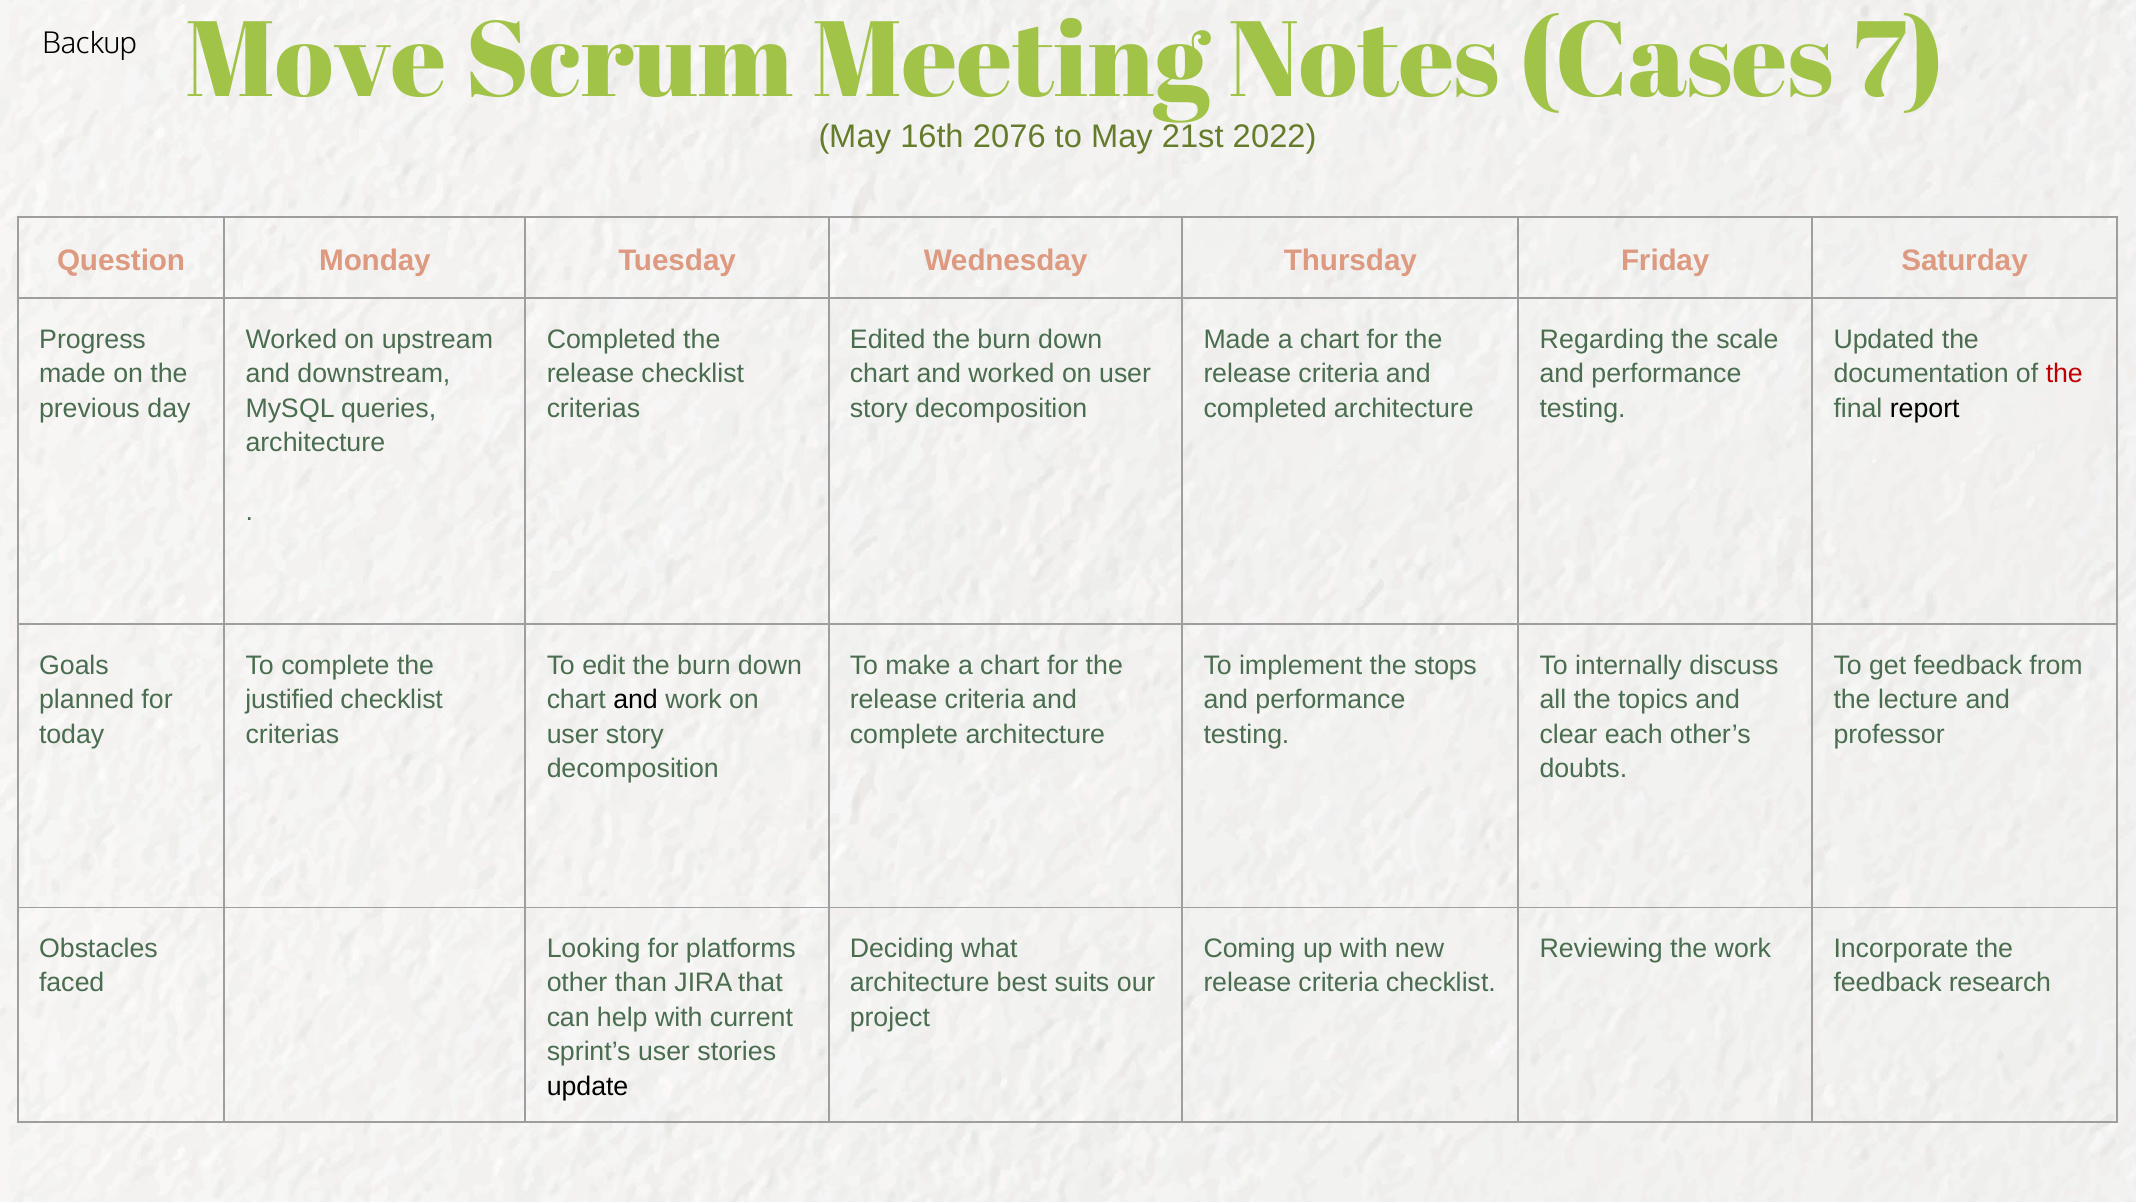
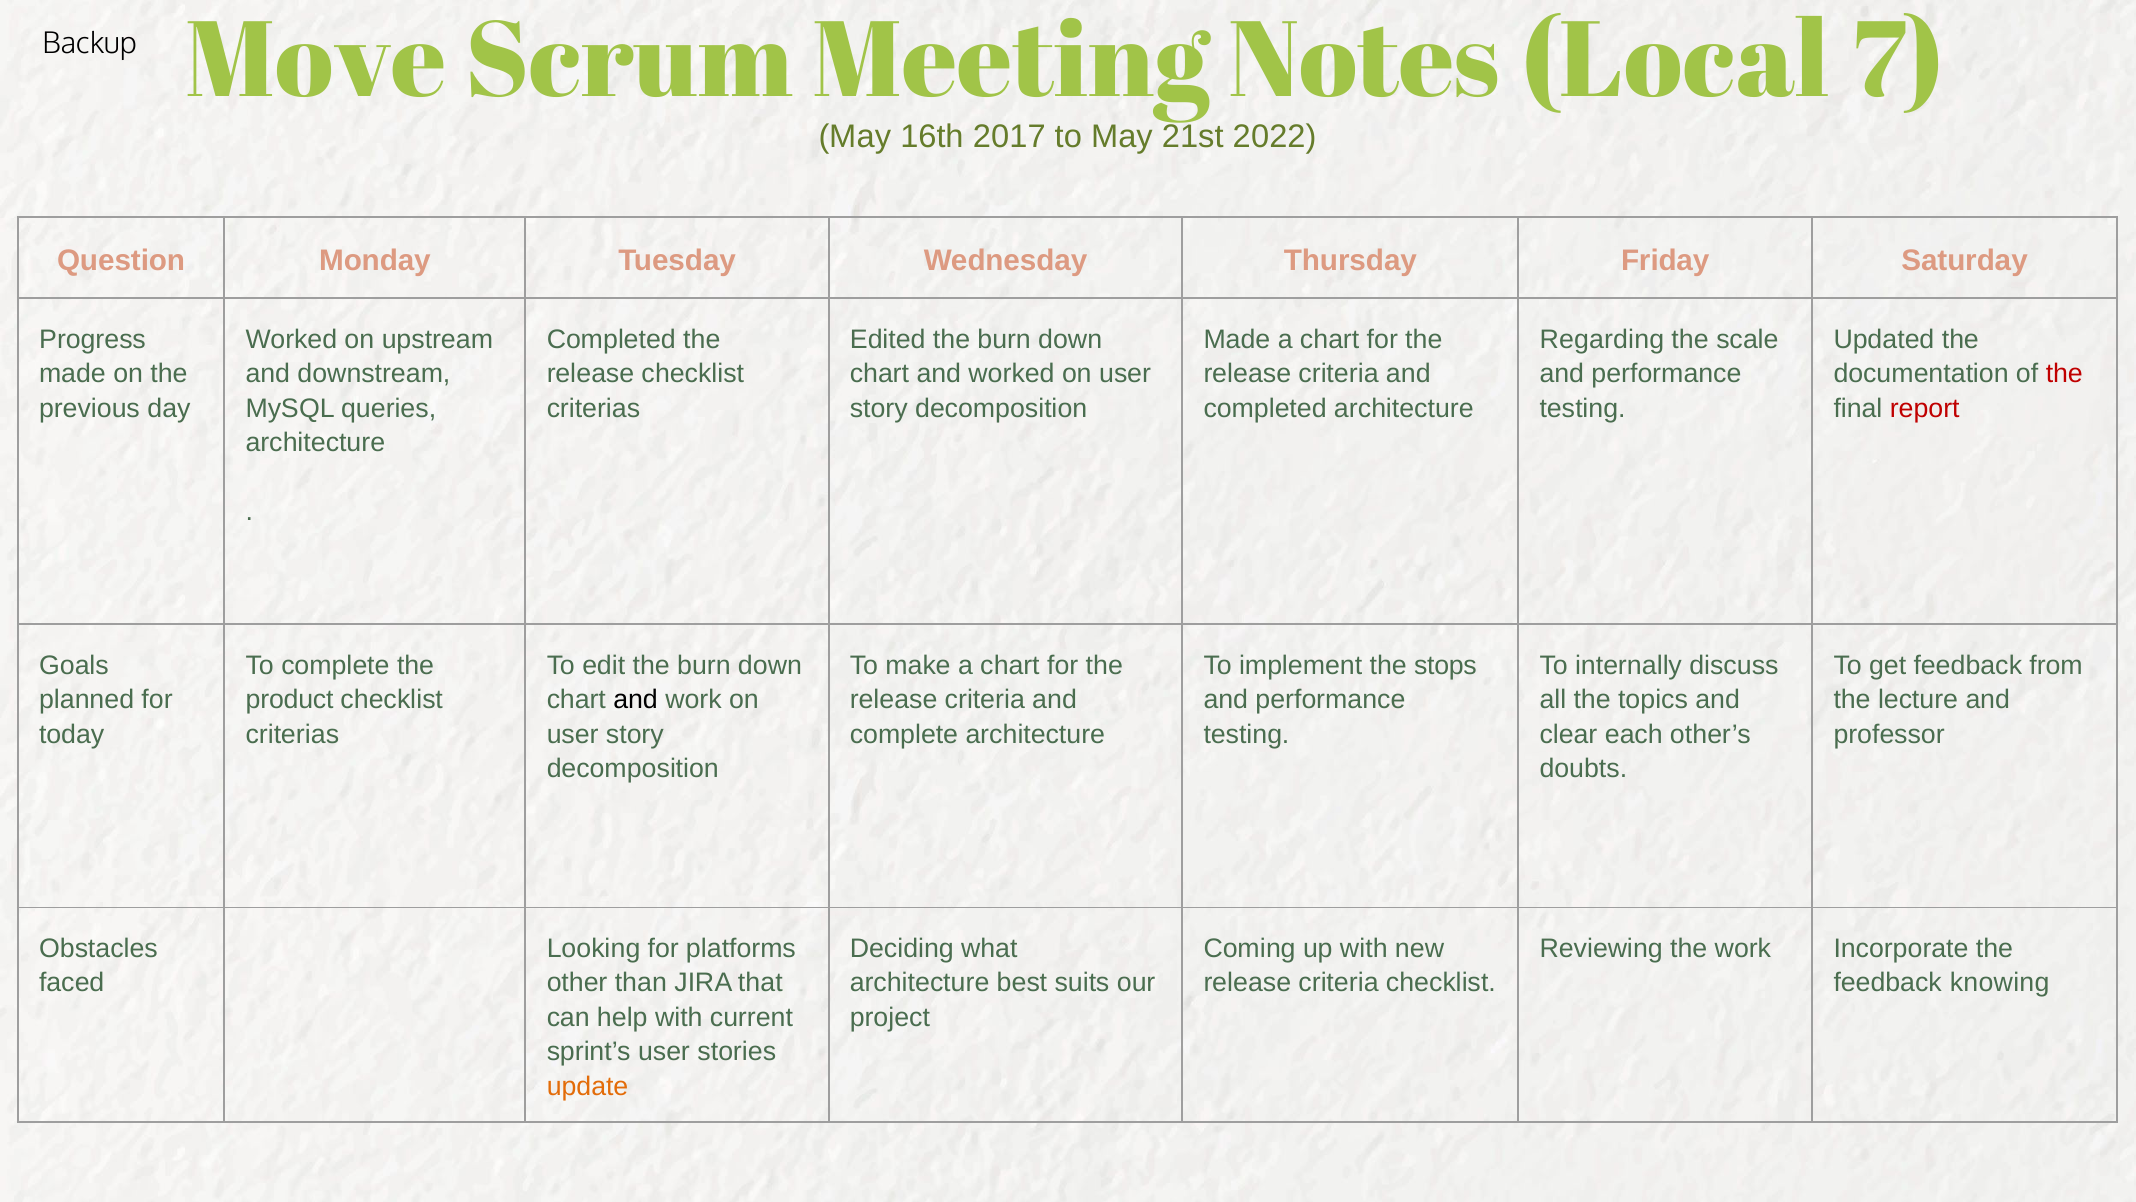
Cases: Cases -> Local
2076: 2076 -> 2017
report colour: black -> red
justified: justified -> product
research: research -> knowing
update colour: black -> orange
